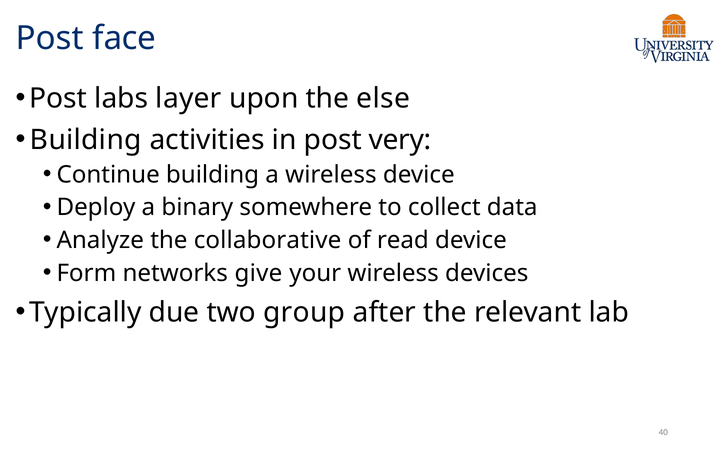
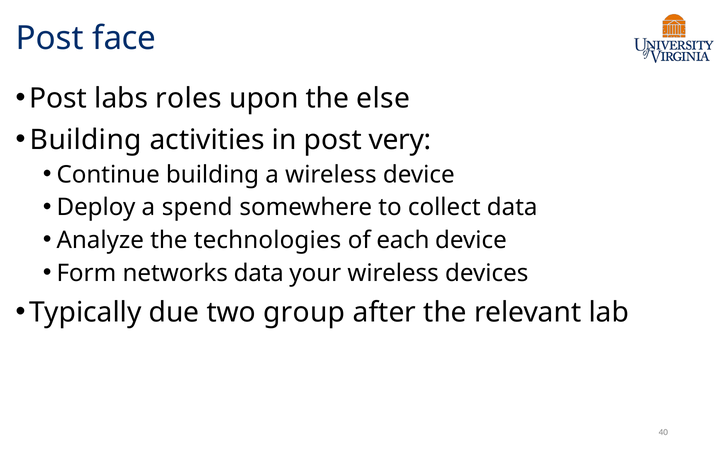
layer: layer -> roles
binary: binary -> spend
collaborative: collaborative -> technologies
read: read -> each
networks give: give -> data
